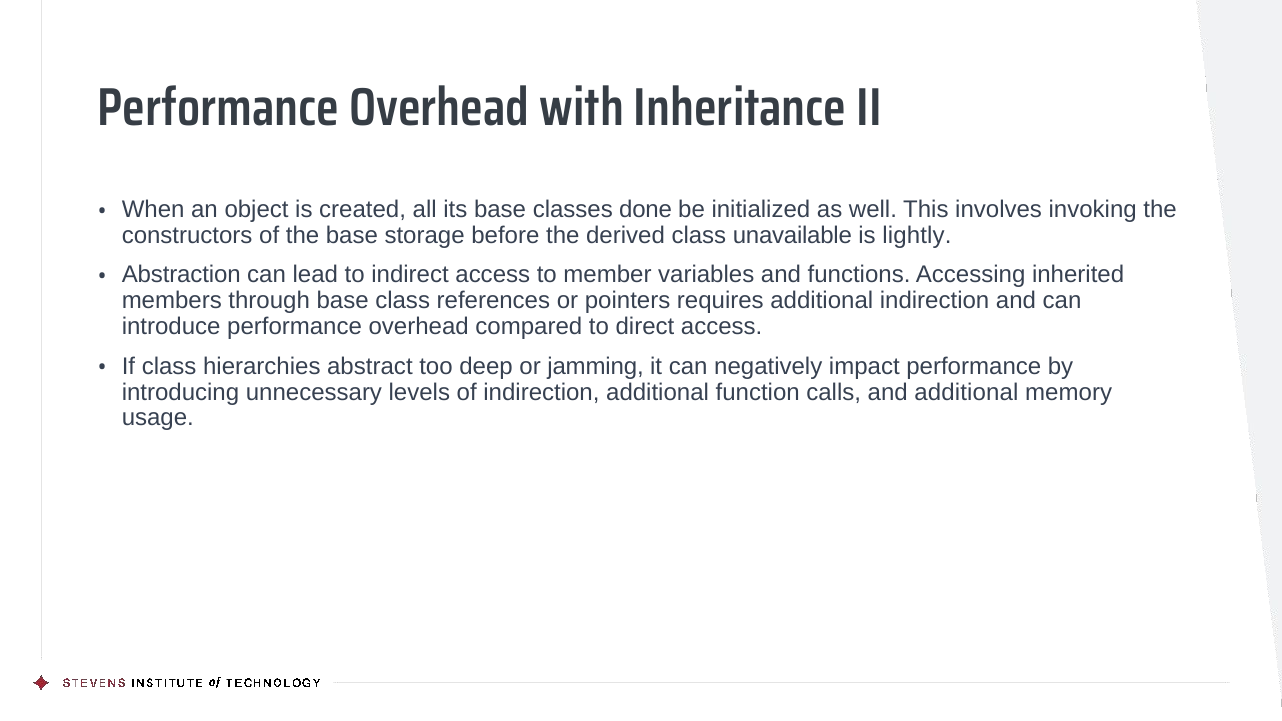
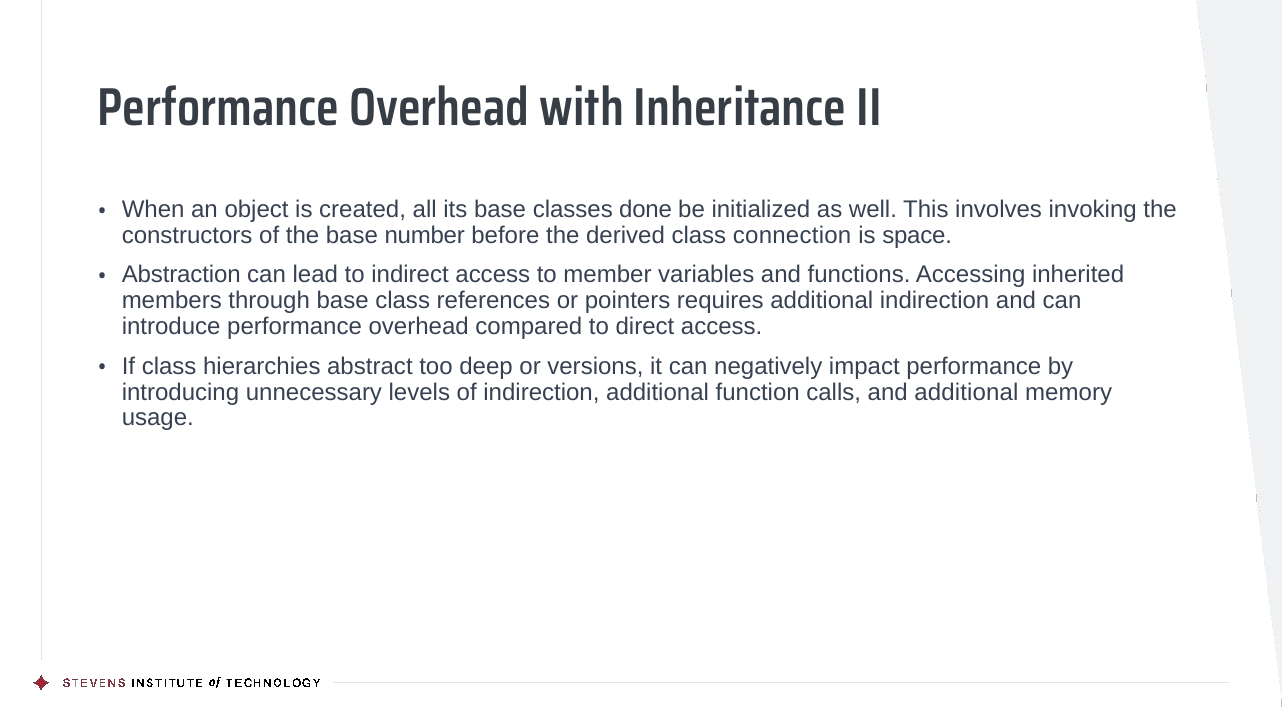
storage: storage -> number
unavailable: unavailable -> connection
lightly: lightly -> space
jamming: jamming -> versions
